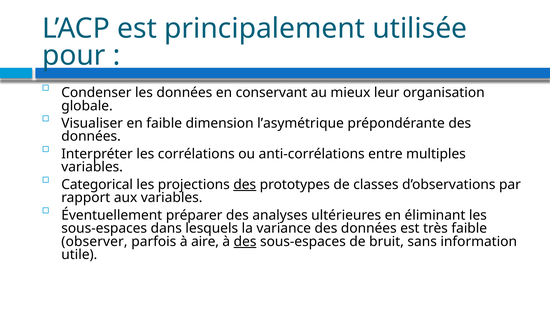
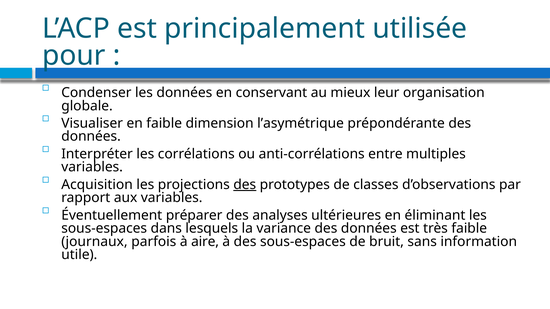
Categorical: Categorical -> Acquisition
observer: observer -> journaux
des at (245, 242) underline: present -> none
